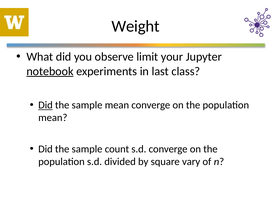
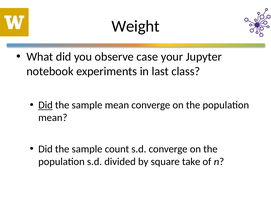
limit: limit -> case
notebook underline: present -> none
vary: vary -> take
